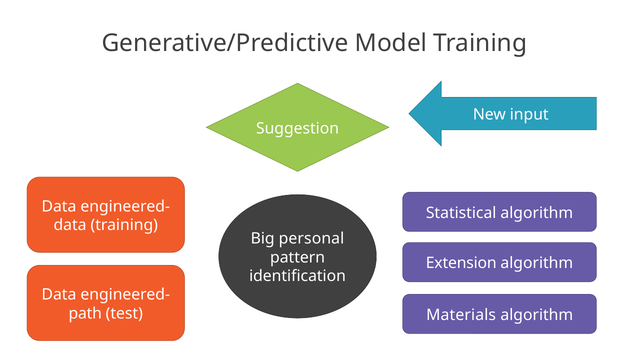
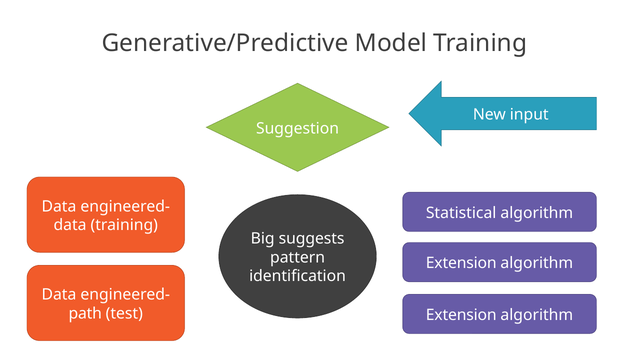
personal: personal -> suggests
Materials at (461, 315): Materials -> Extension
